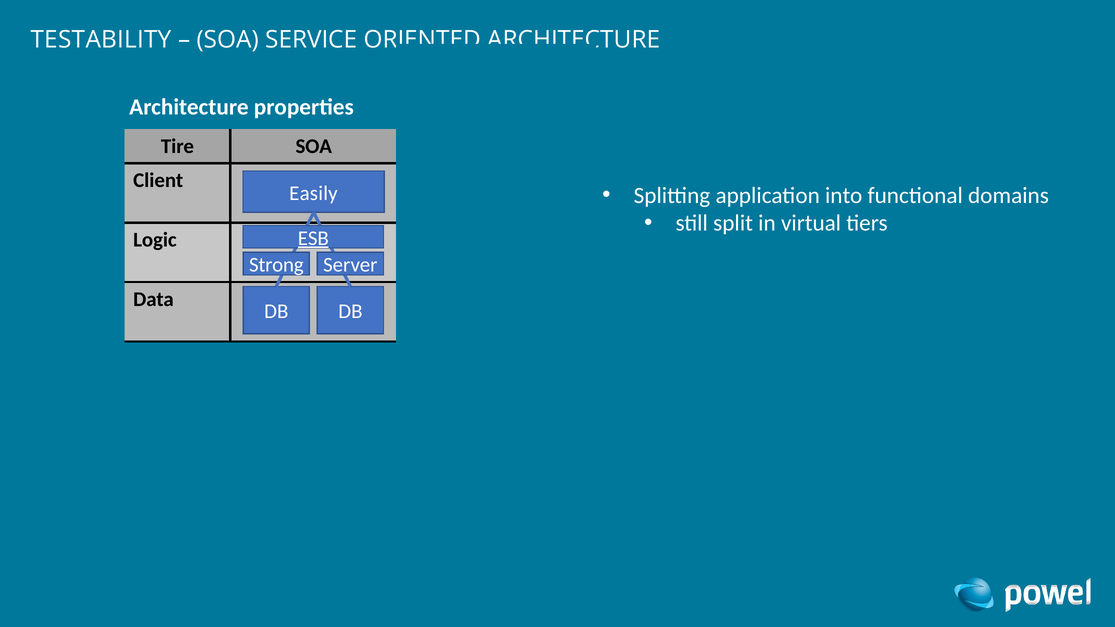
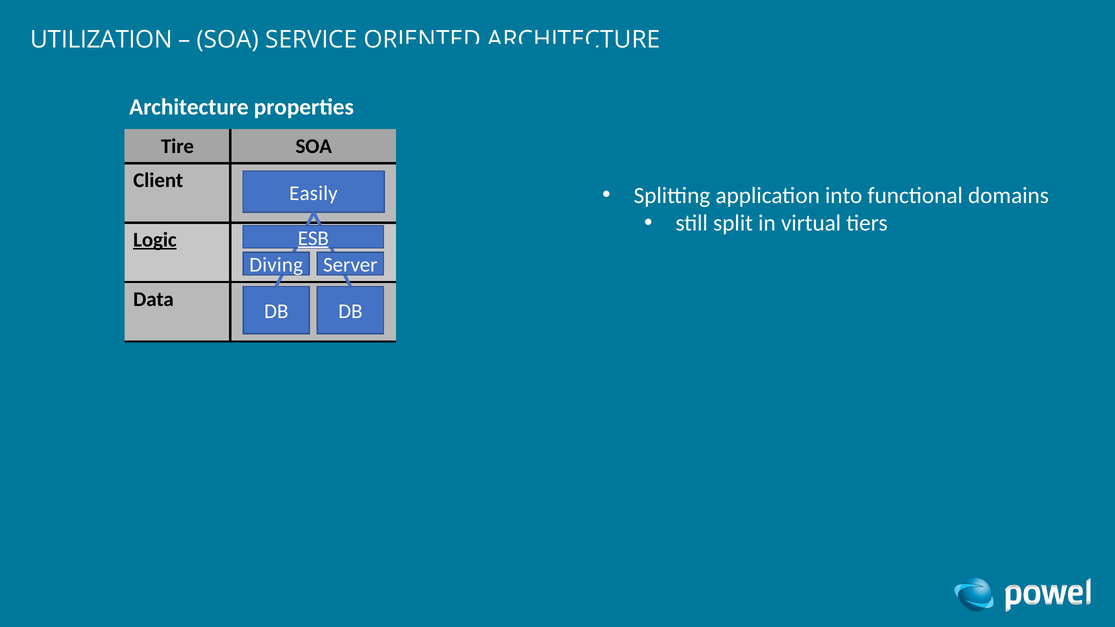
TESTABILITY: TESTABILITY -> UTILIZATION
Logic underline: none -> present
Strong: Strong -> Diving
